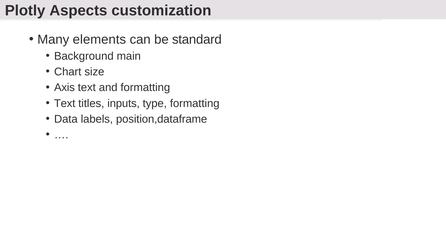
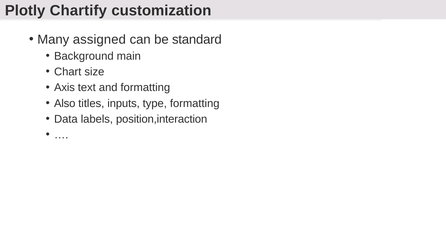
Aspects: Aspects -> Chartify
elements: elements -> assigned
Text at (65, 103): Text -> Also
position,dataframe: position,dataframe -> position,interaction
